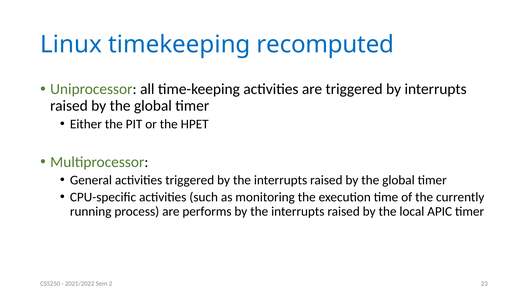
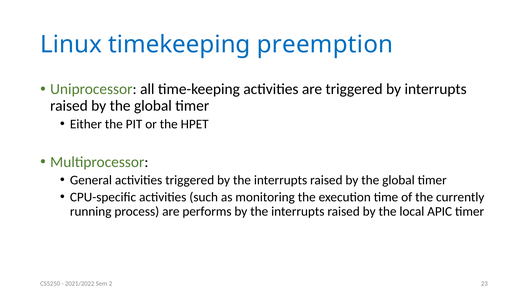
recomputed: recomputed -> preemption
